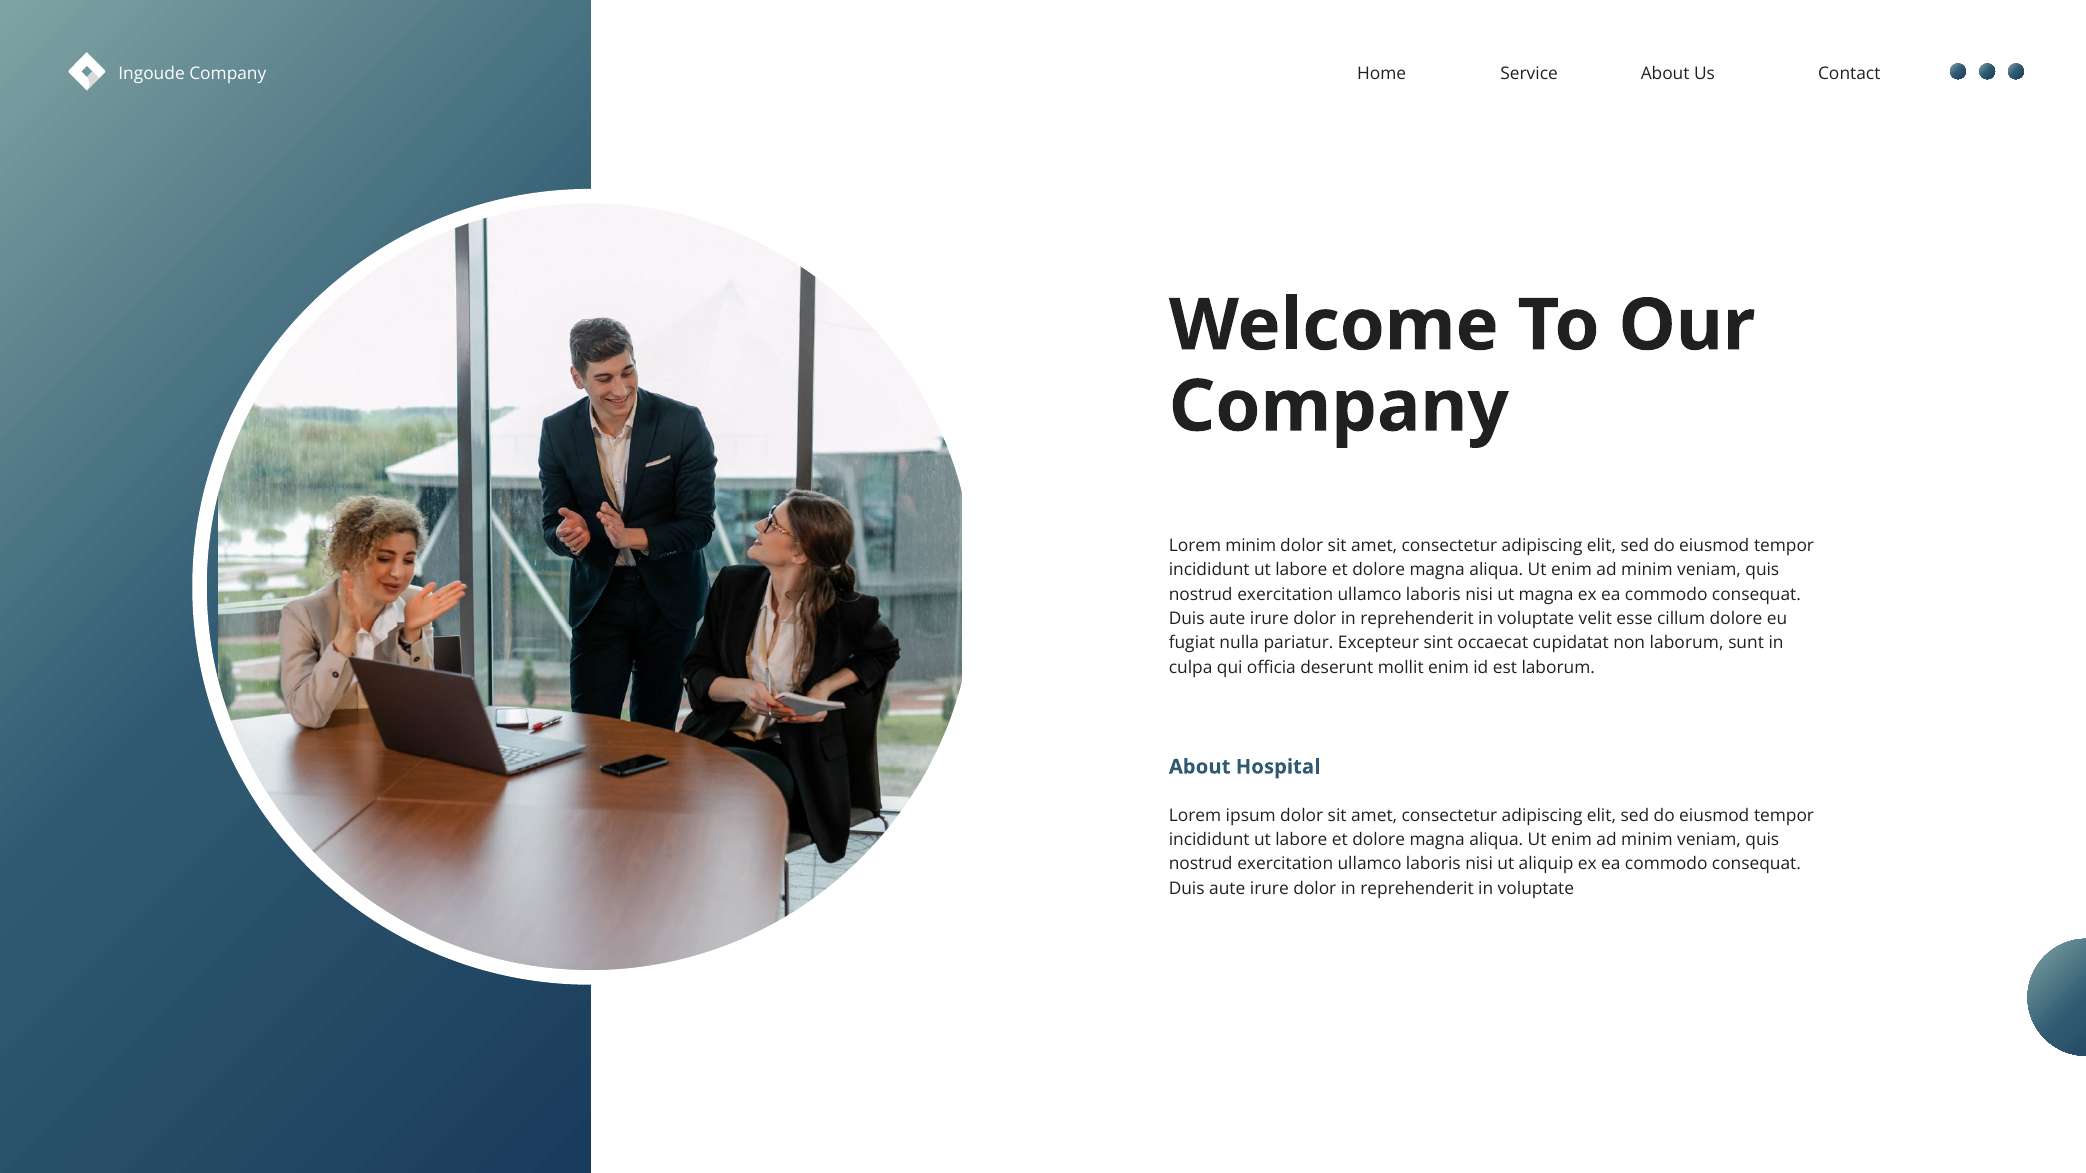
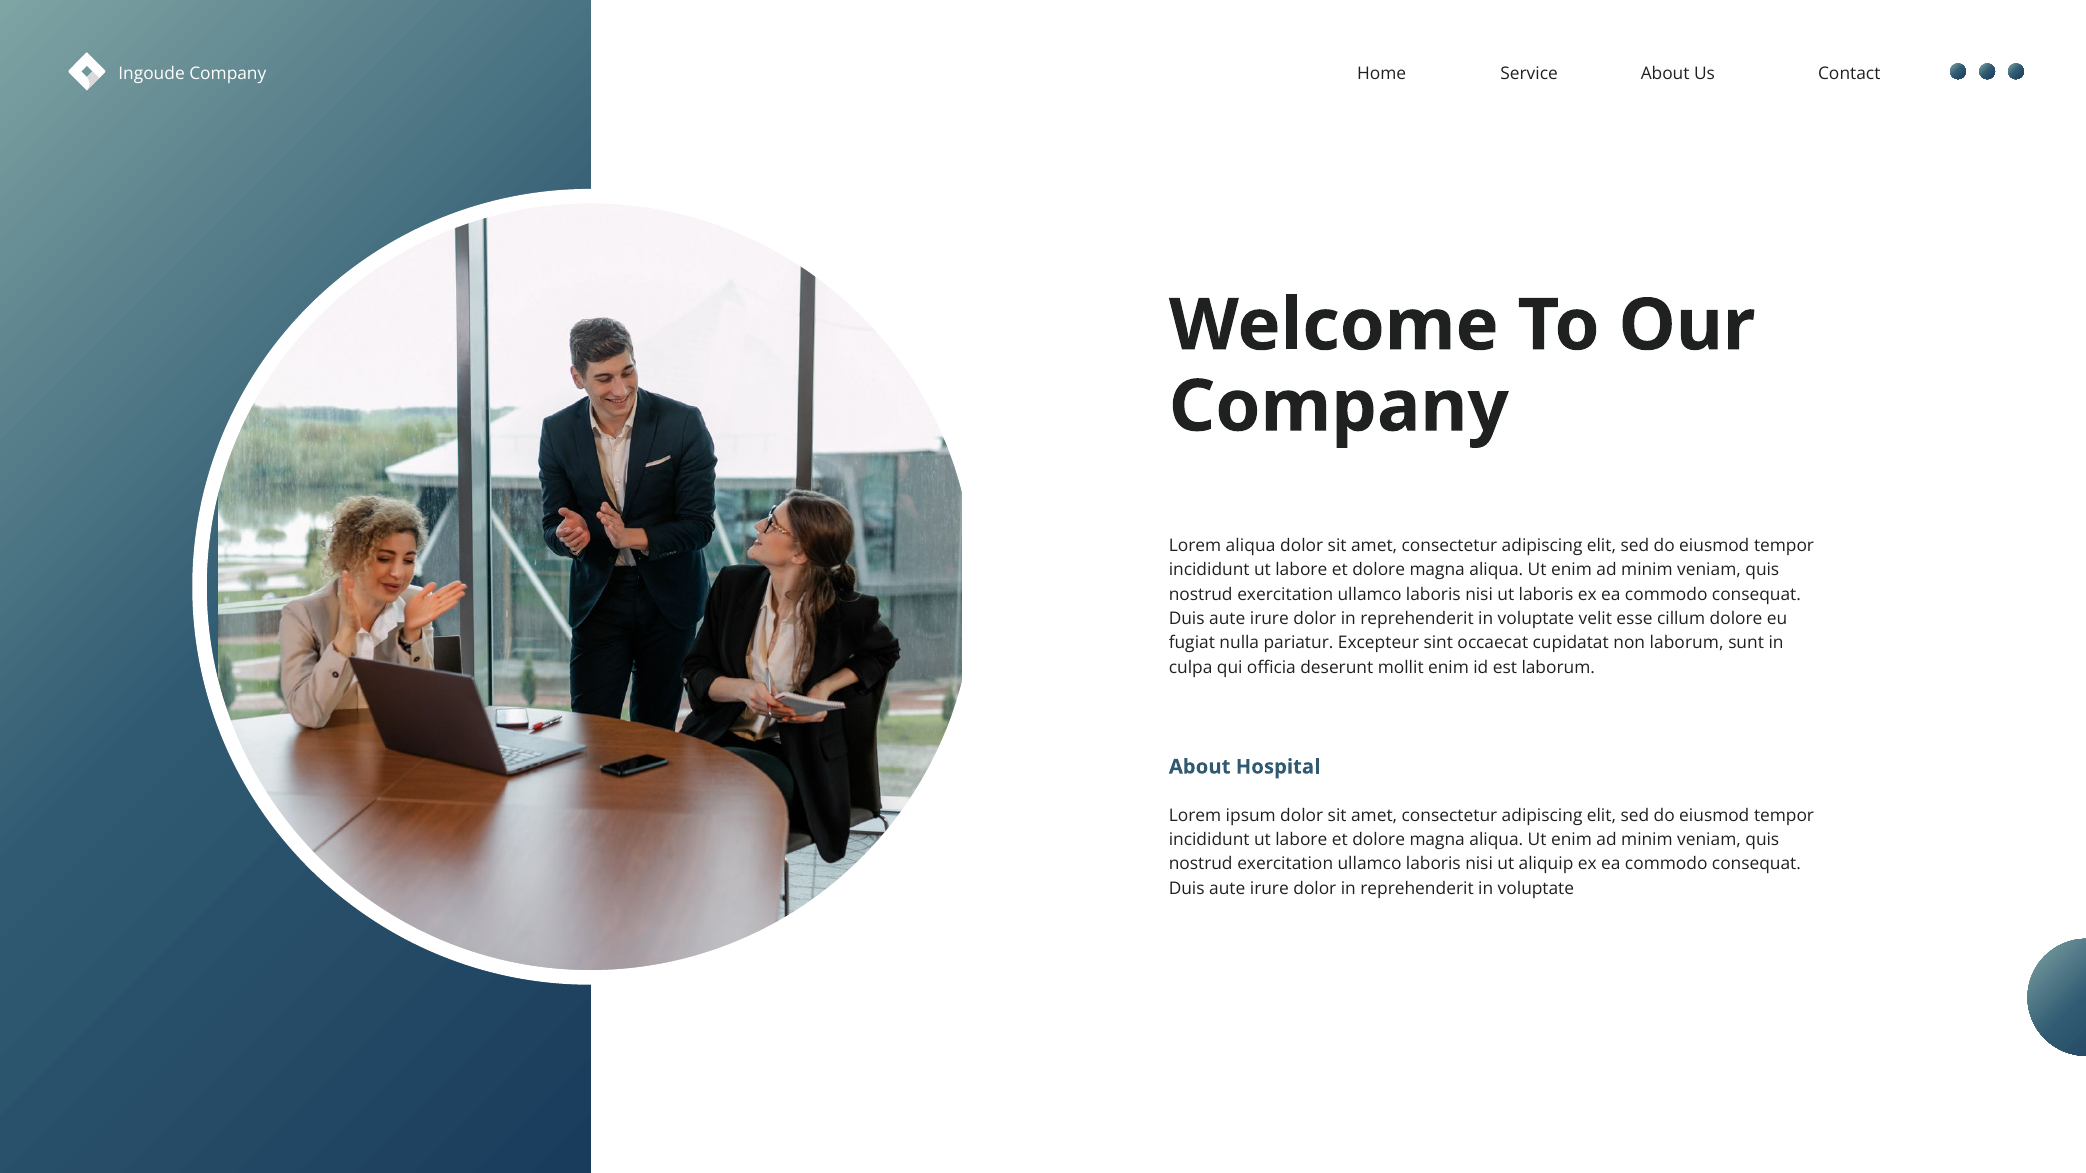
Lorem minim: minim -> aliqua
ut magna: magna -> laboris
